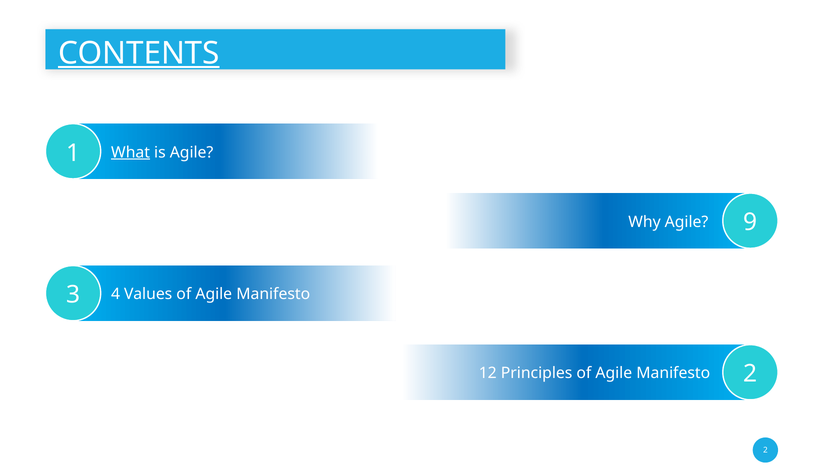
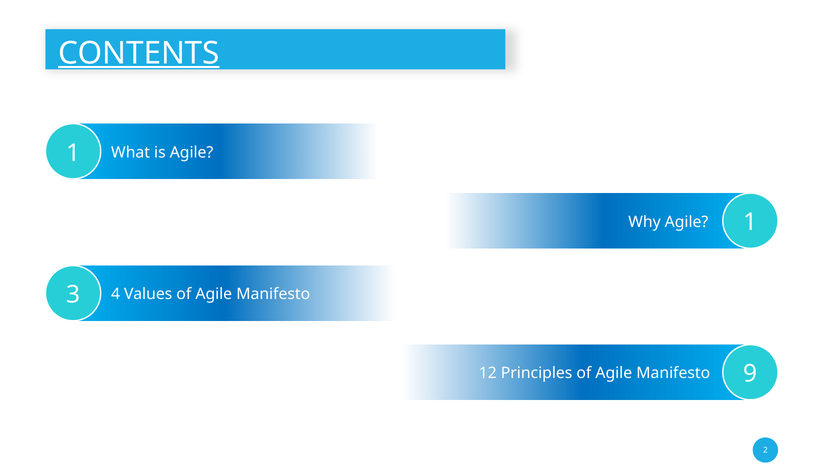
What underline: present -> none
Why Agile 9: 9 -> 1
Manifesto 2: 2 -> 9
